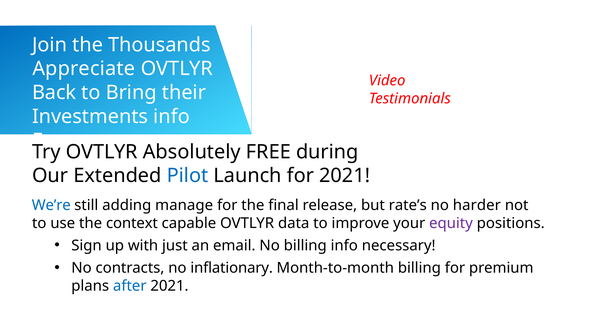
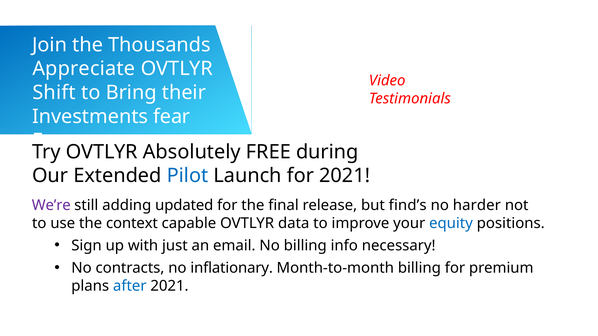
Back: Back -> Shift
Investments info: info -> fear
We’re colour: blue -> purple
manage: manage -> updated
rate’s: rate’s -> find’s
equity colour: purple -> blue
